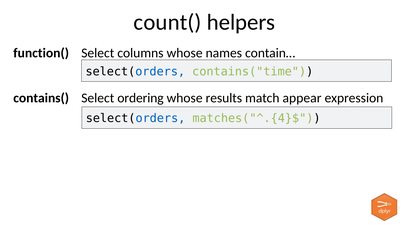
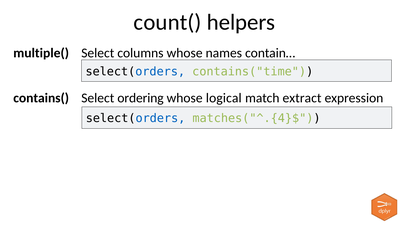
function(: function( -> multiple(
results: results -> logical
appear: appear -> extract
